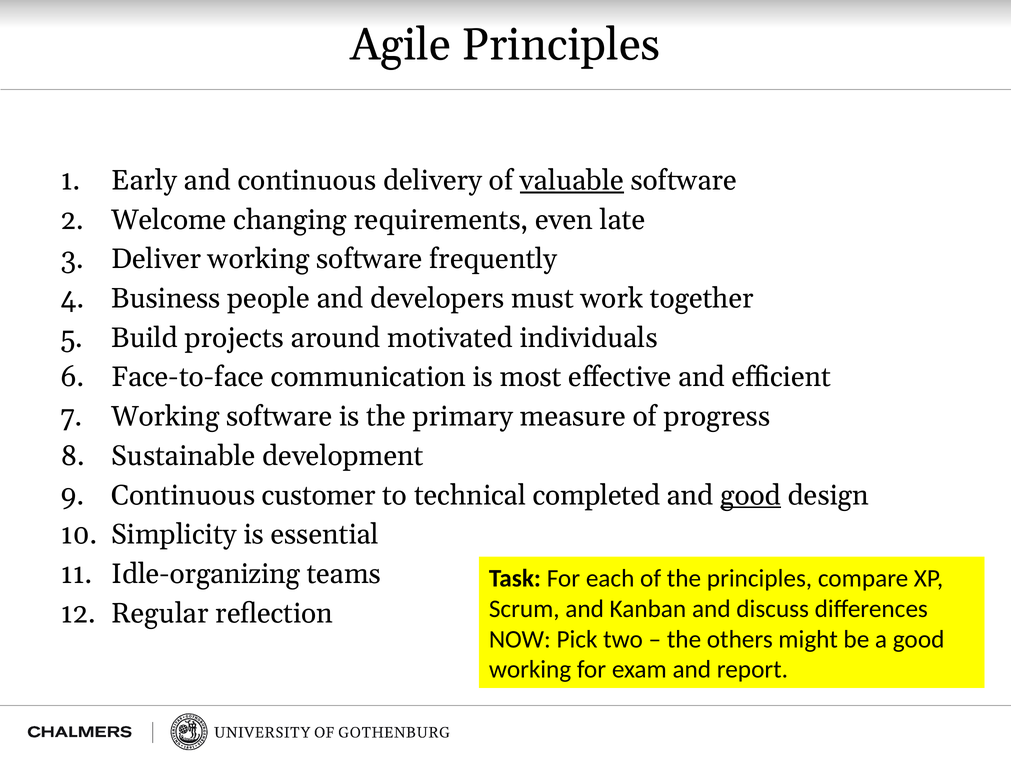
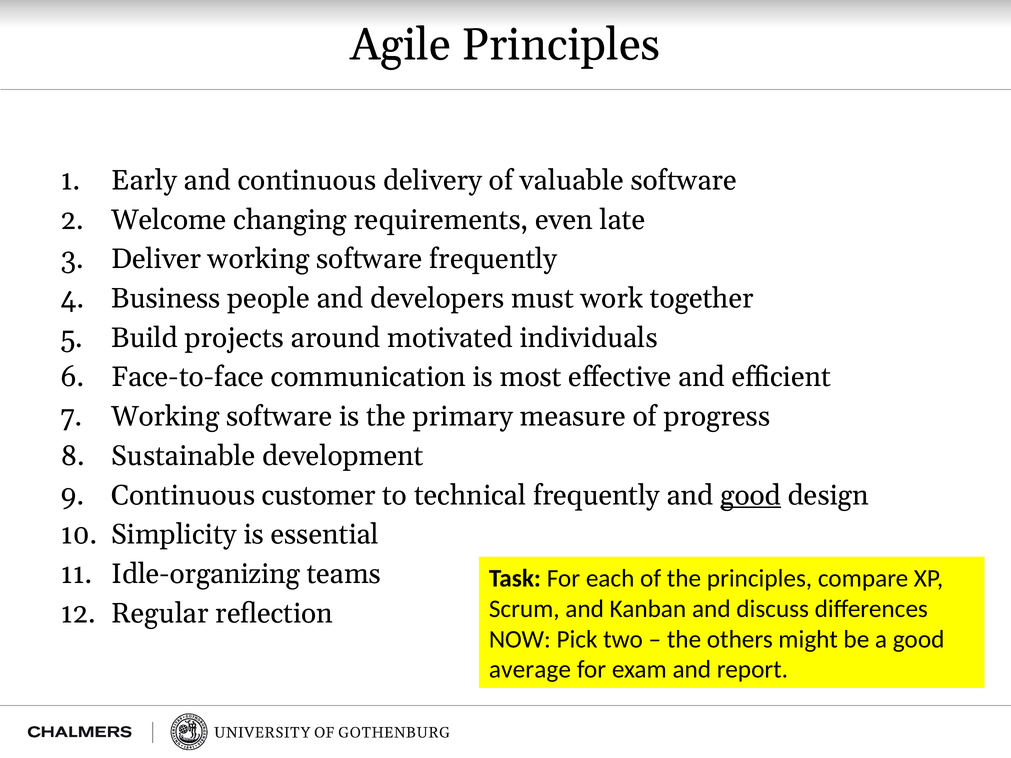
valuable underline: present -> none
technical completed: completed -> frequently
working at (530, 670): working -> average
